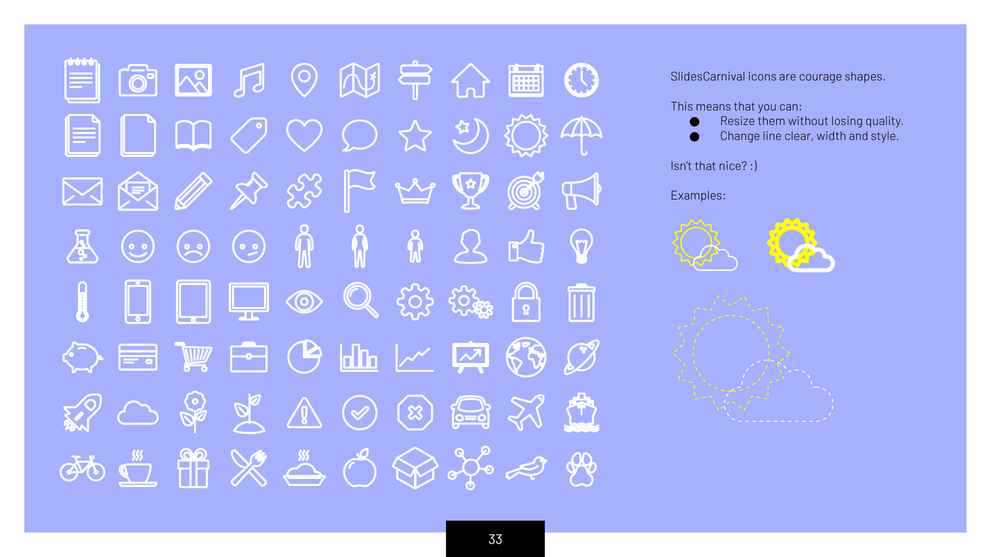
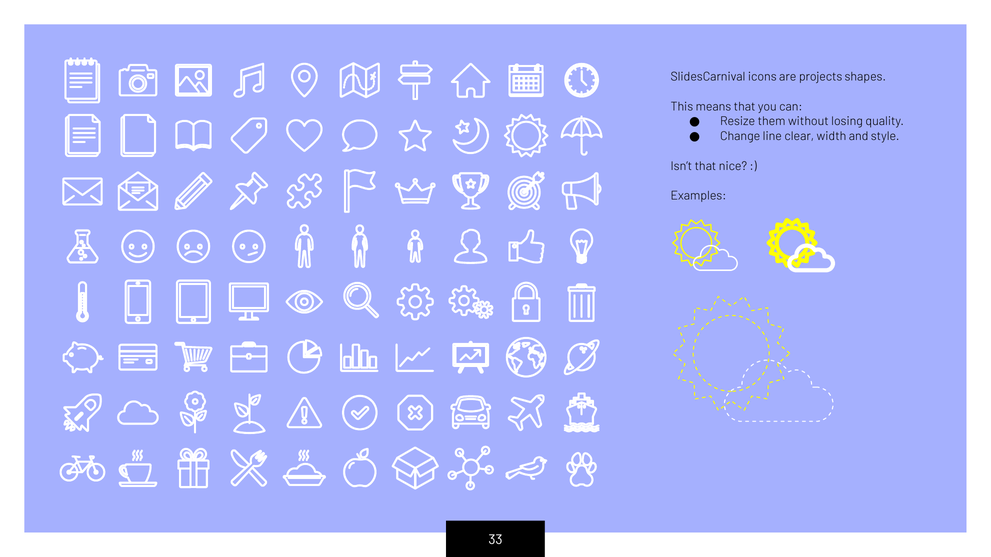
courage: courage -> projects
